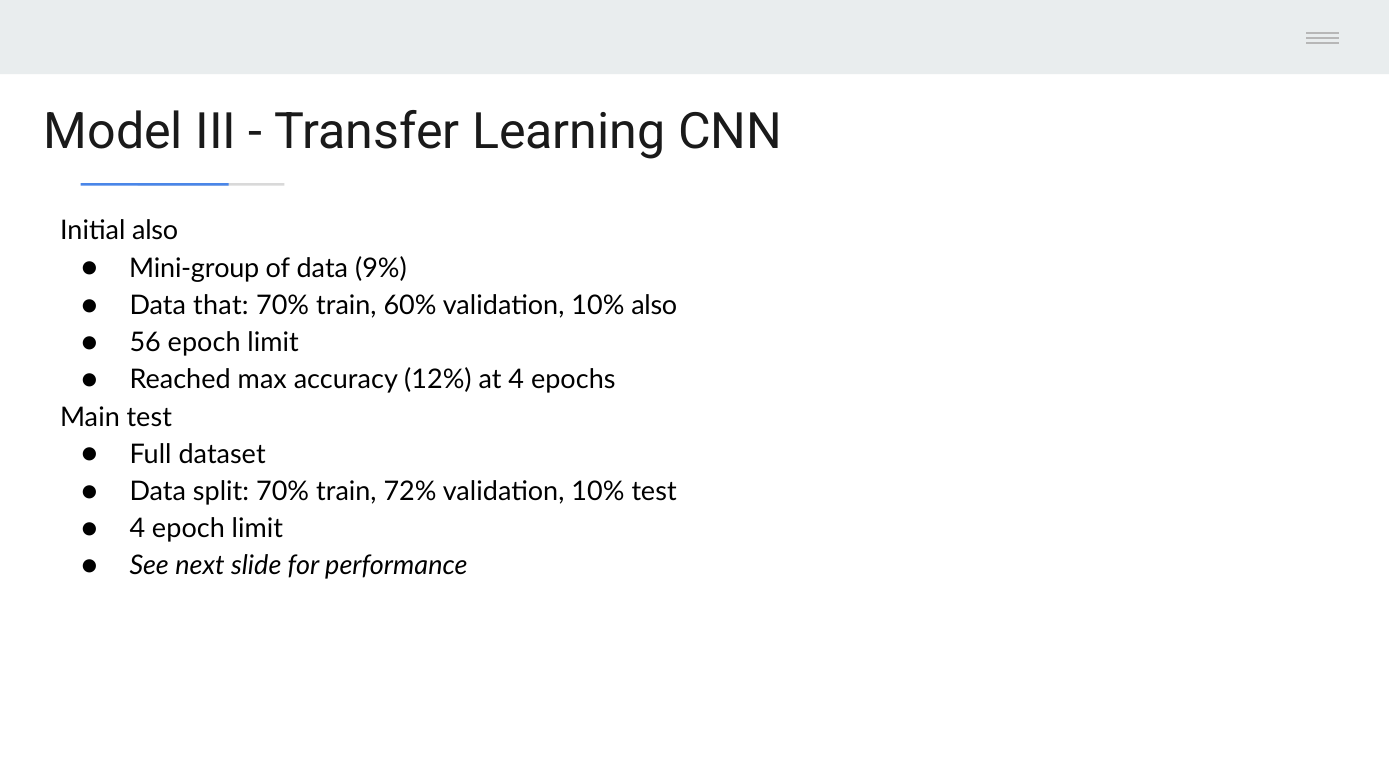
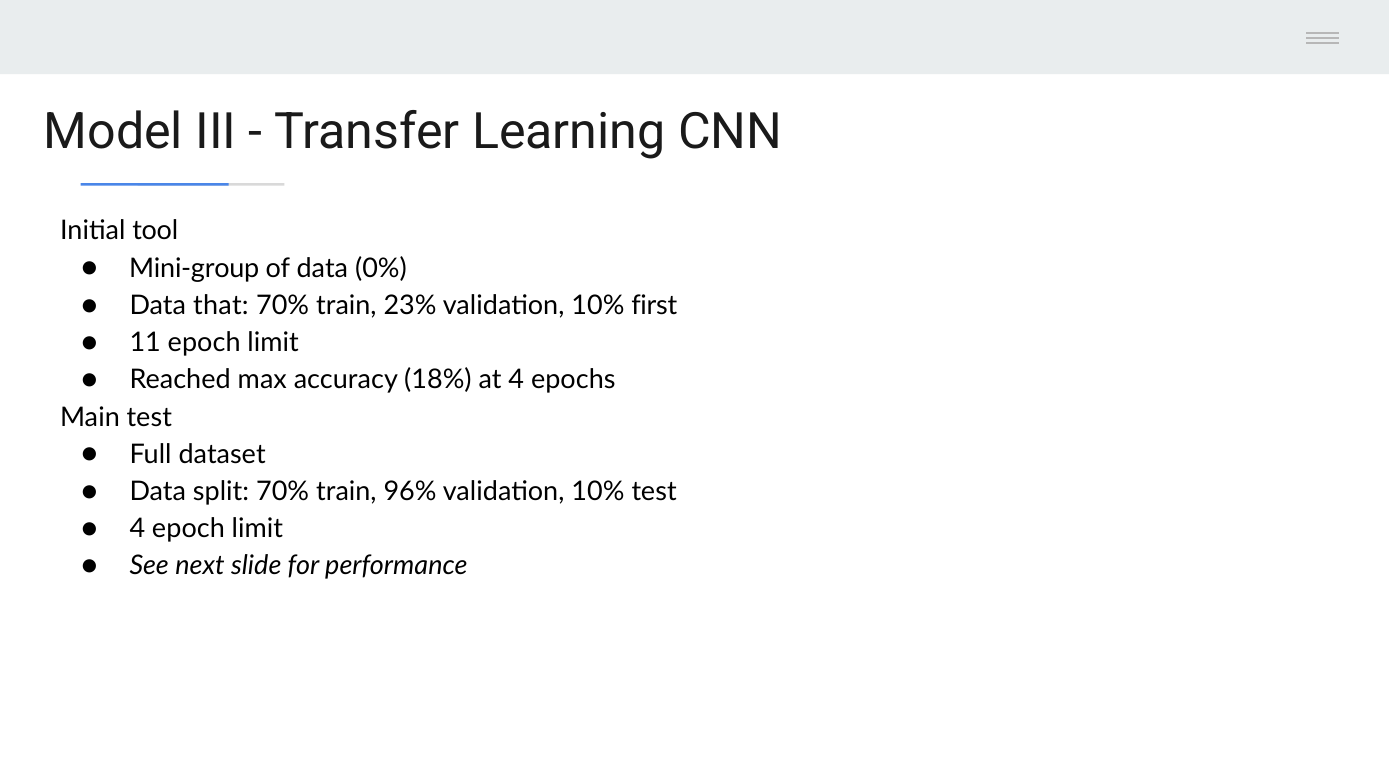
Initial also: also -> tool
9%: 9% -> 0%
60%: 60% -> 23%
10% also: also -> first
56: 56 -> 11
12%: 12% -> 18%
72%: 72% -> 96%
